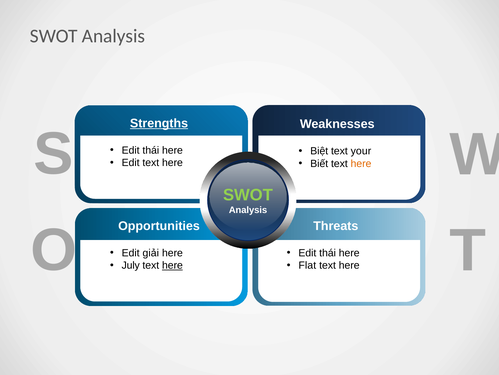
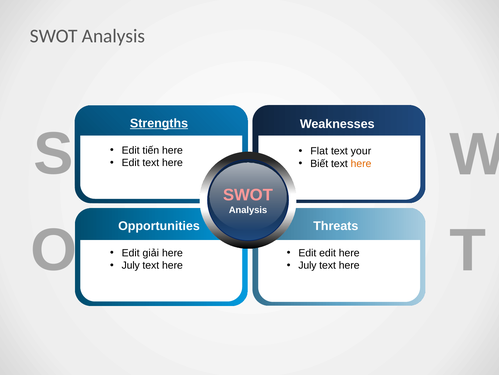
thái at (151, 150): thái -> tiến
Biệt: Biệt -> Flat
SWOT at (248, 195) colour: light green -> pink
thái at (328, 253): thái -> edit
here at (172, 265) underline: present -> none
Flat at (307, 265): Flat -> July
